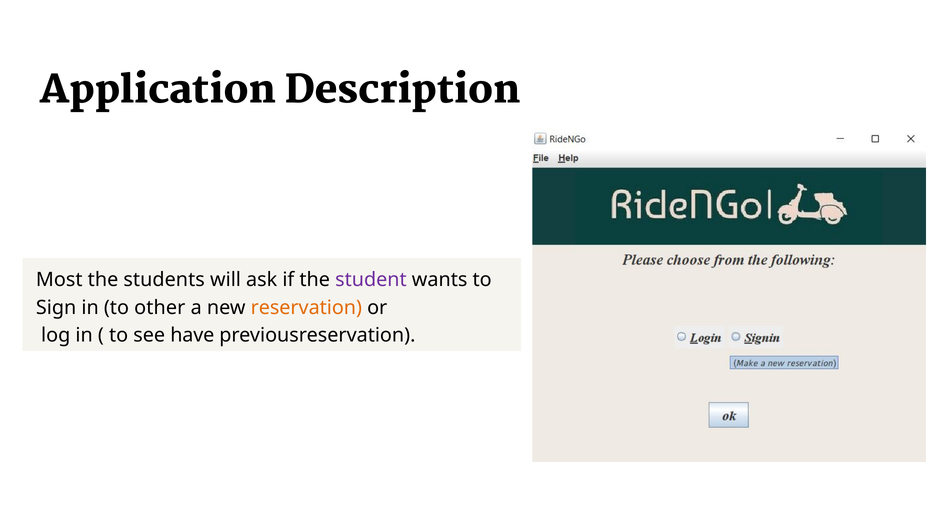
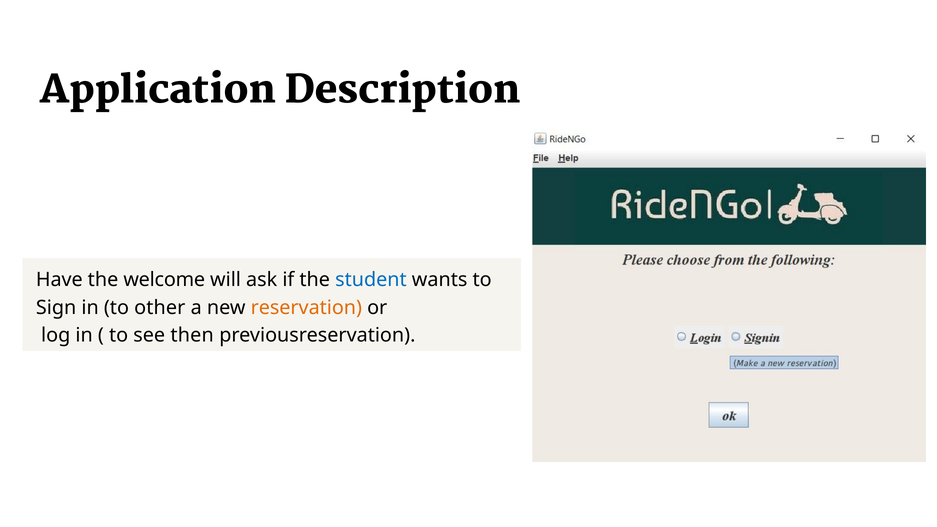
Most: Most -> Have
students: students -> welcome
student colour: purple -> blue
have: have -> then
